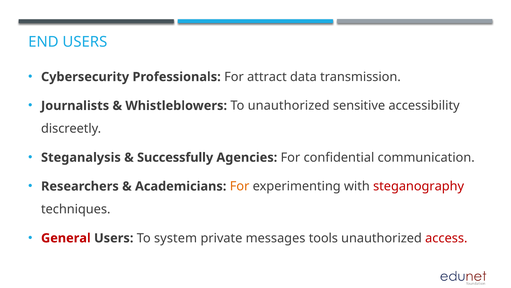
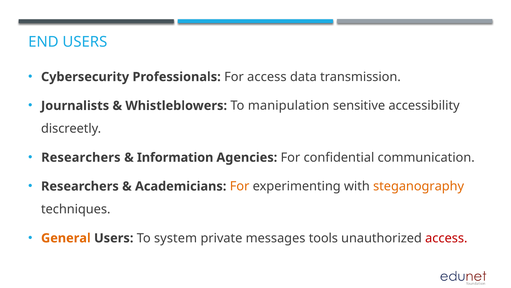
For attract: attract -> access
To unauthorized: unauthorized -> manipulation
Steganalysis at (81, 157): Steganalysis -> Researchers
Successfully: Successfully -> Information
steganography colour: red -> orange
General colour: red -> orange
